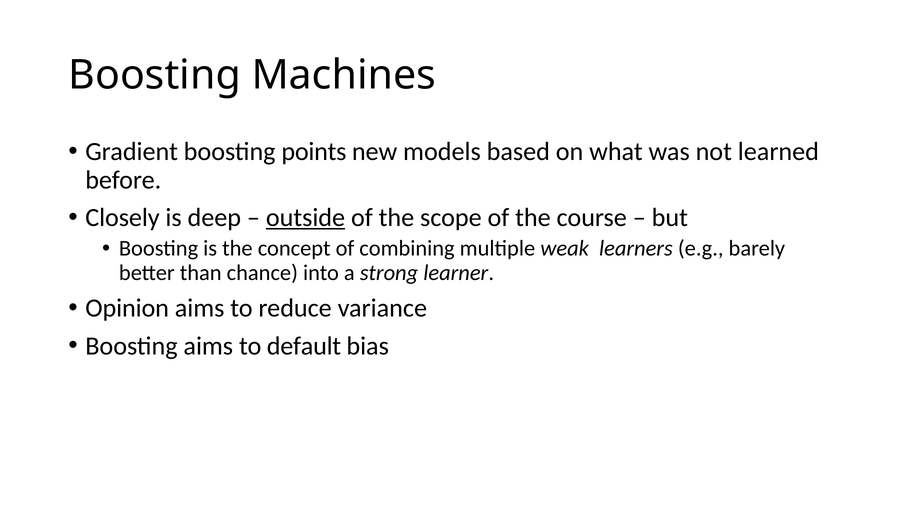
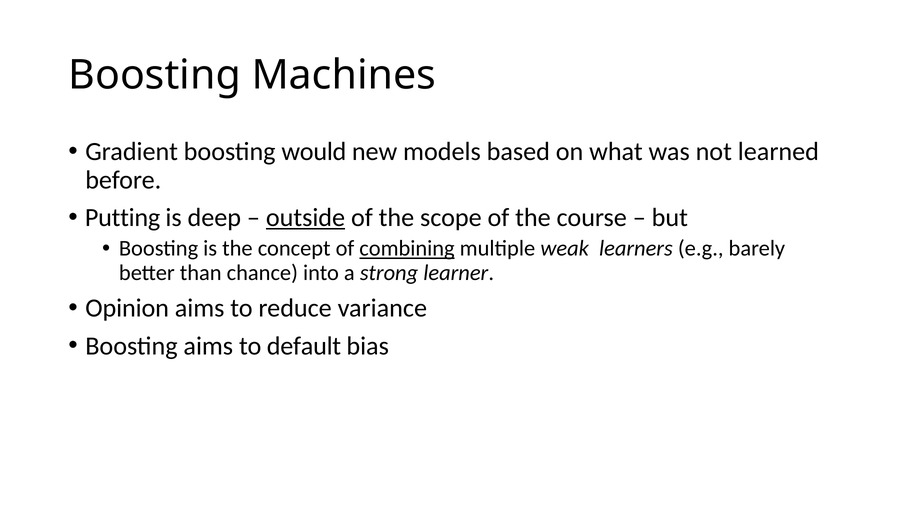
points: points -> would
Closely: Closely -> Putting
combining underline: none -> present
